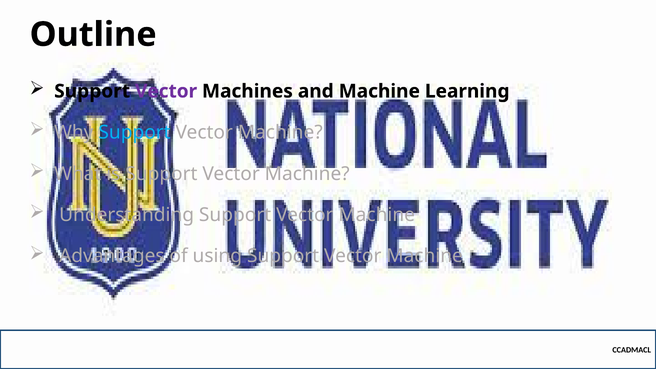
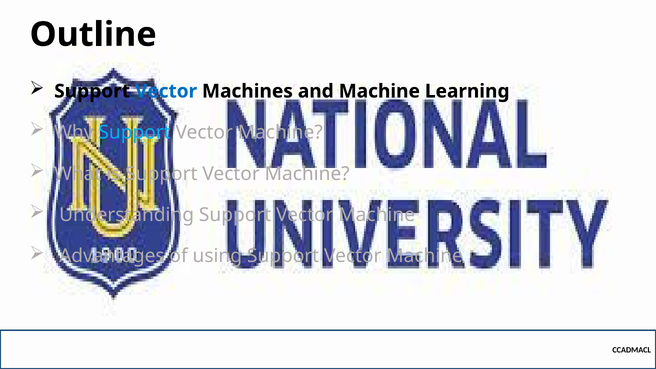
Vector at (166, 91) colour: purple -> blue
